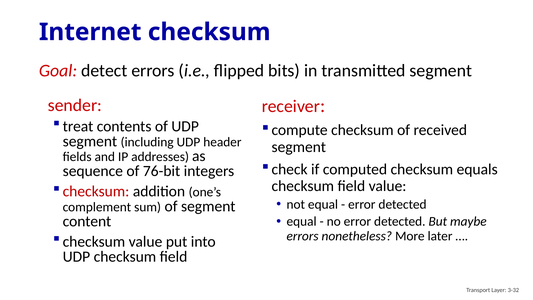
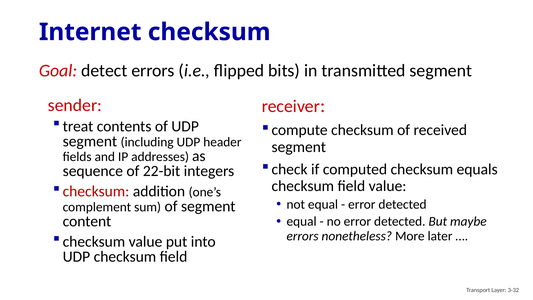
76-bit: 76-bit -> 22-bit
